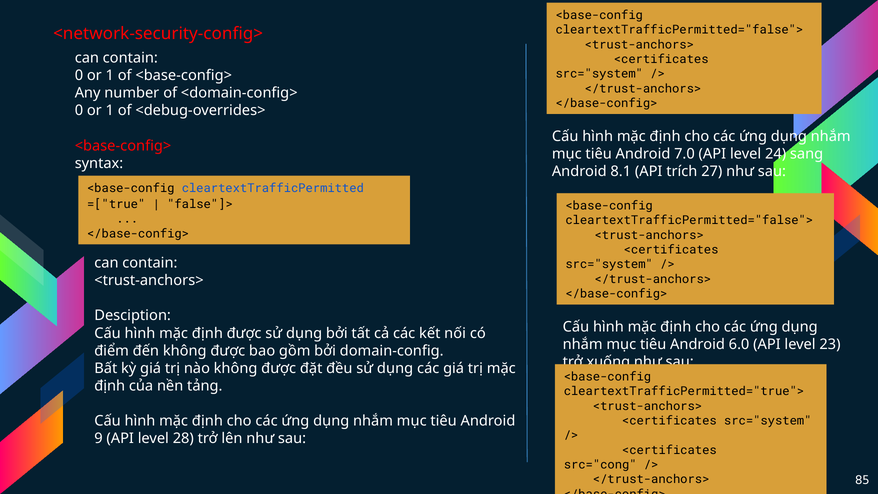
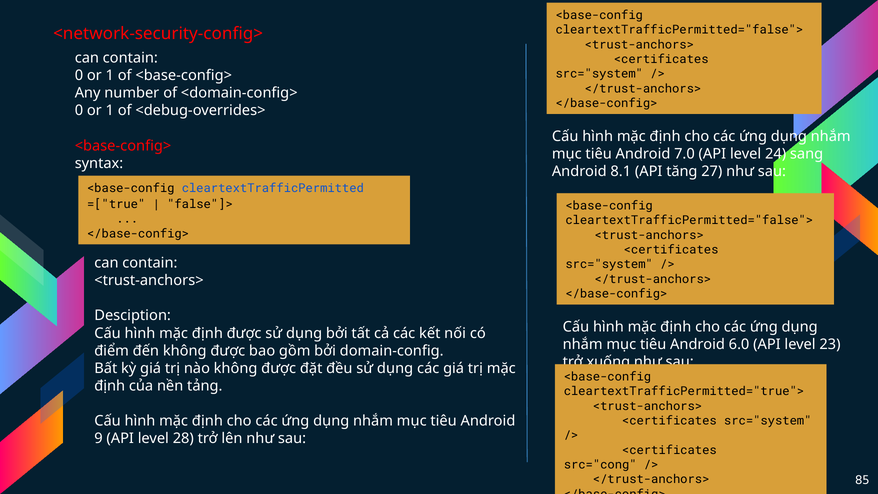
trích: trích -> tăng
